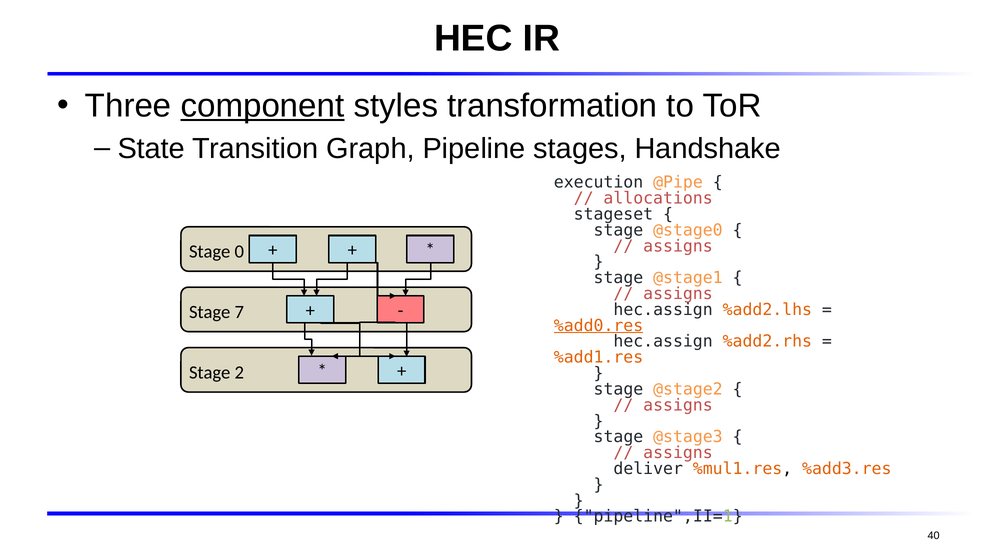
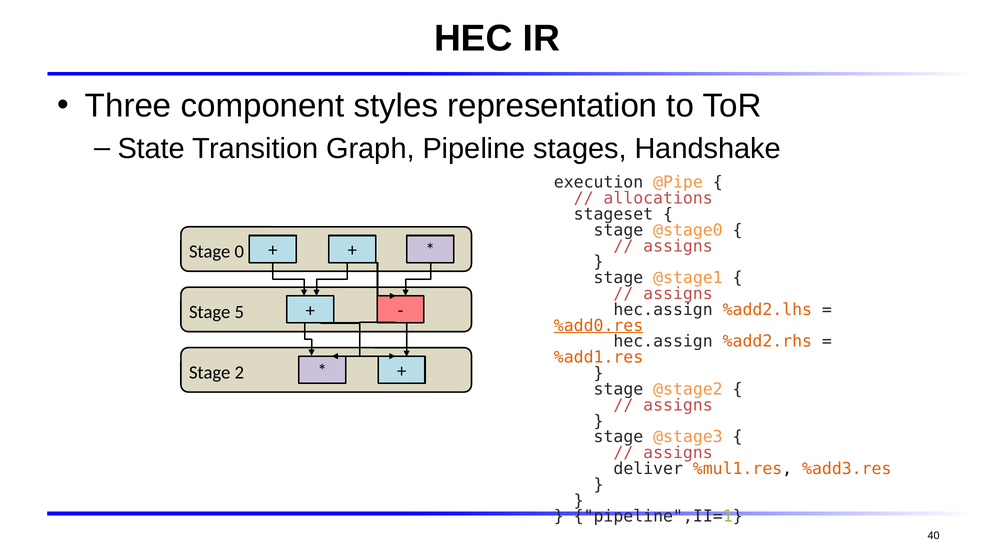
component underline: present -> none
transformation: transformation -> representation
7: 7 -> 5
